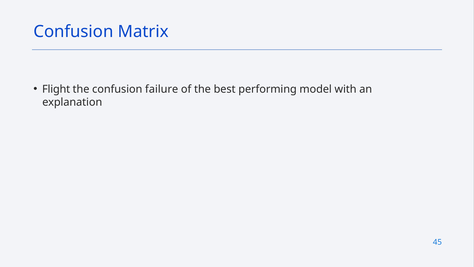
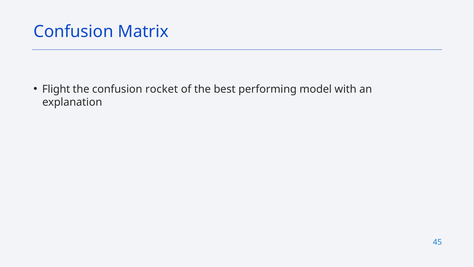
failure: failure -> rocket
